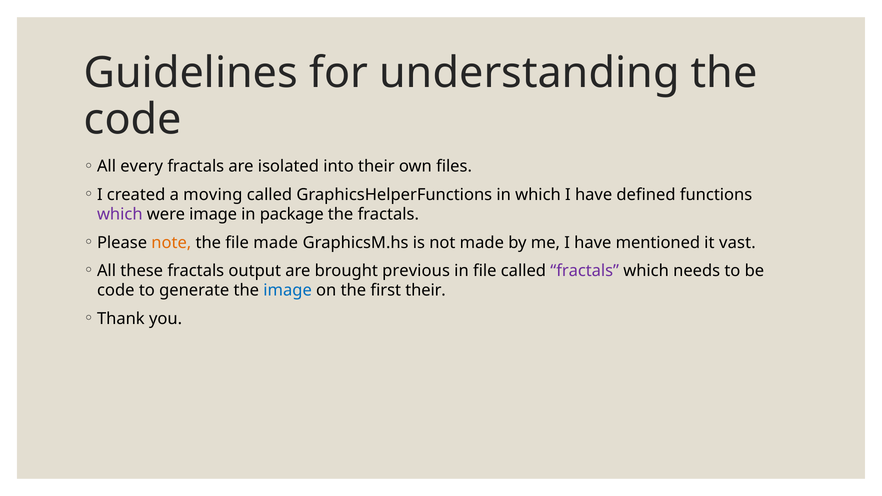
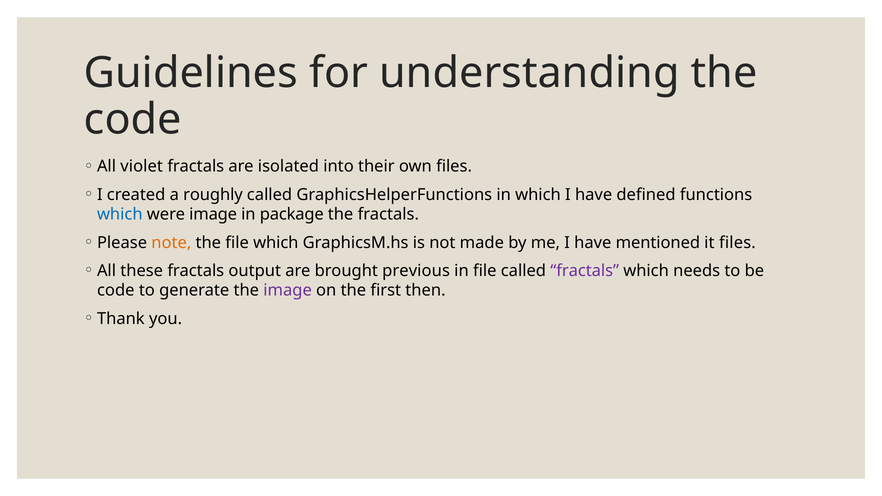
every: every -> violet
moving: moving -> roughly
which at (120, 215) colour: purple -> blue
file made: made -> which
it vast: vast -> files
image at (288, 291) colour: blue -> purple
first their: their -> then
